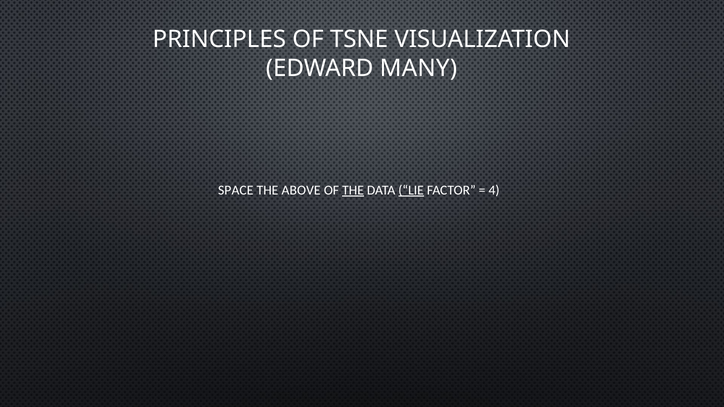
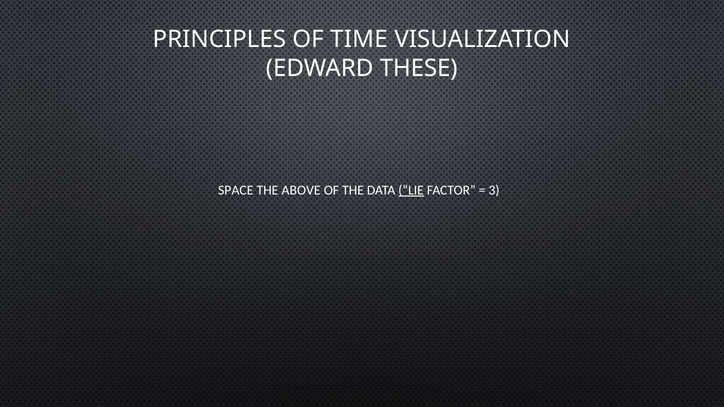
TSNE: TSNE -> TIME
MANY: MANY -> THESE
THE at (353, 190) underline: present -> none
4: 4 -> 3
